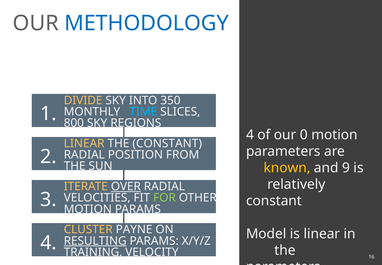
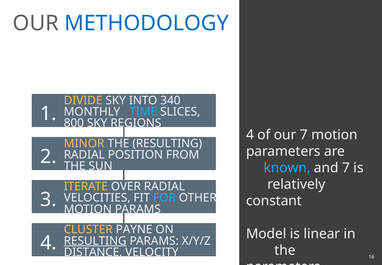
350: 350 -> 340
our 0: 0 -> 7
LINEAR at (84, 143): LINEAR -> MINOR
THE CONSTANT: CONSTANT -> RESULTING
known colour: yellow -> light blue
and 9: 9 -> 7
OVER underline: present -> none
FOR colour: light green -> light blue
TRAINING: TRAINING -> DISTANCE
